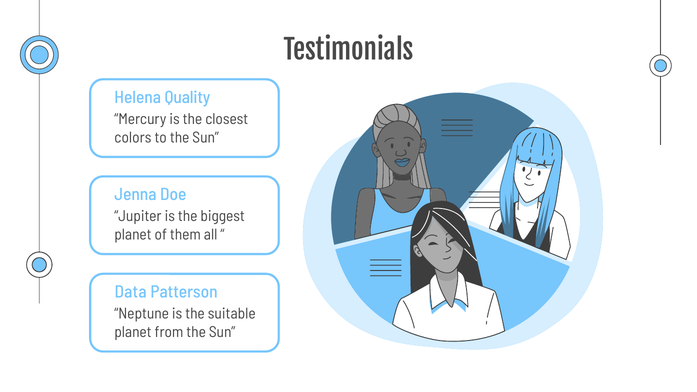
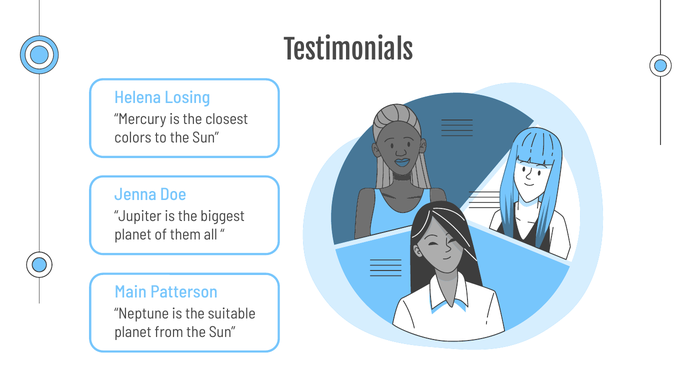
Quality: Quality -> Losing
Data: Data -> Main
